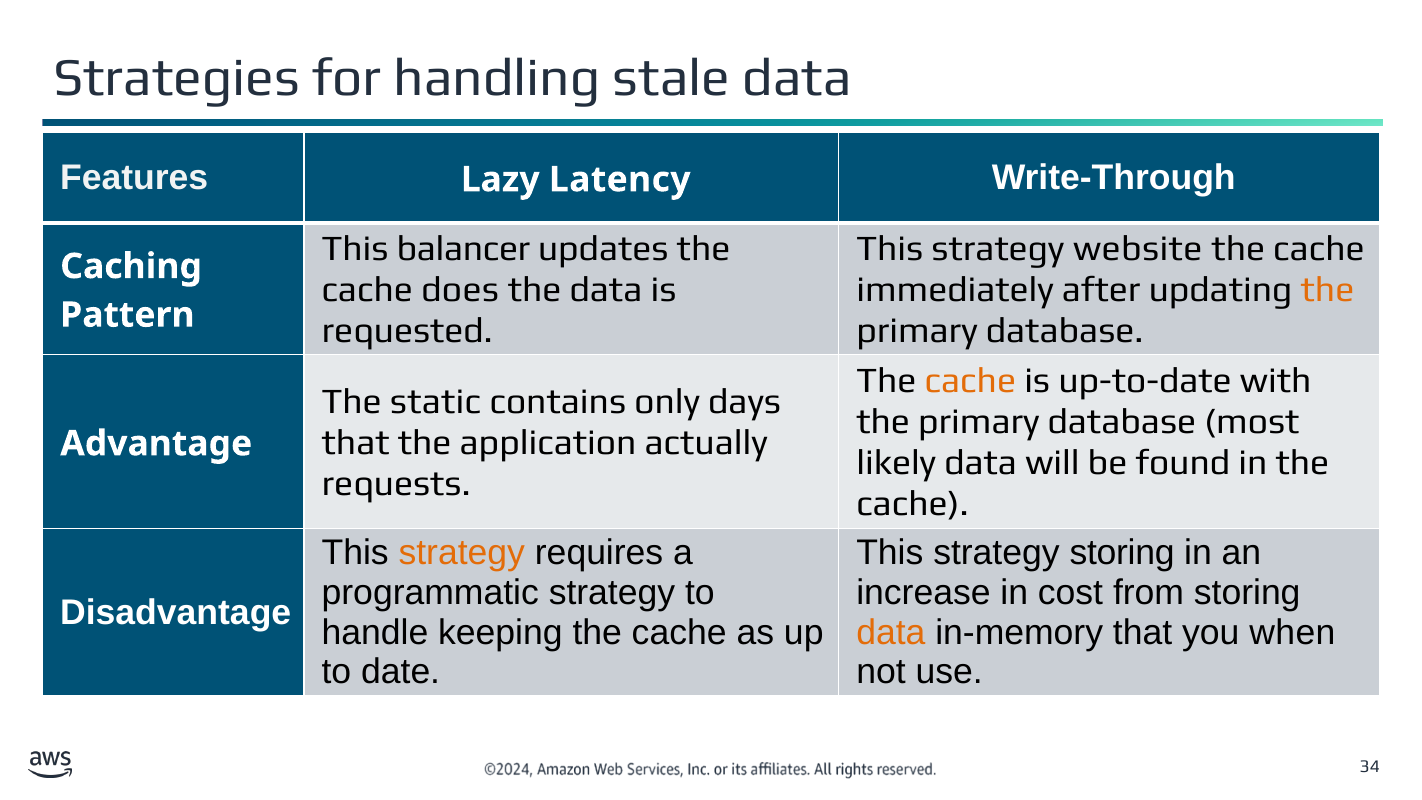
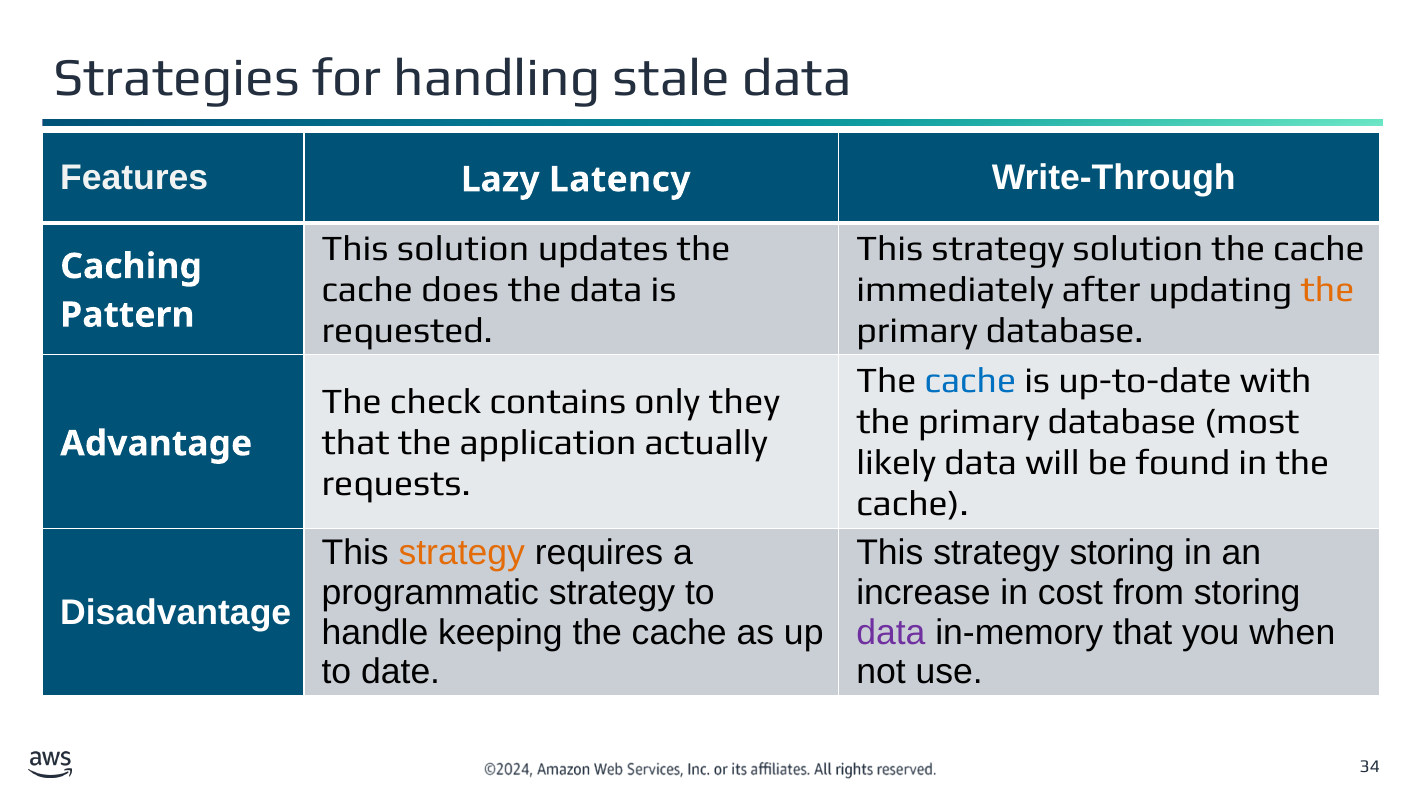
This balancer: balancer -> solution
strategy website: website -> solution
cache at (970, 381) colour: orange -> blue
static: static -> check
days: days -> they
data at (891, 632) colour: orange -> purple
